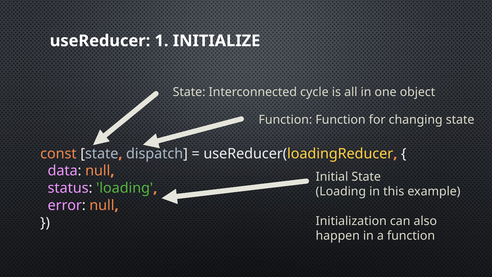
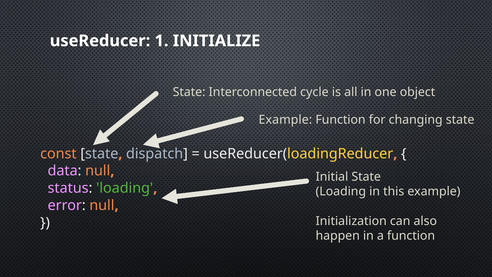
Function at (285, 120): Function -> Example
